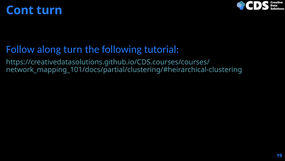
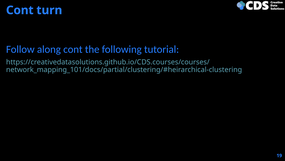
along turn: turn -> cont
